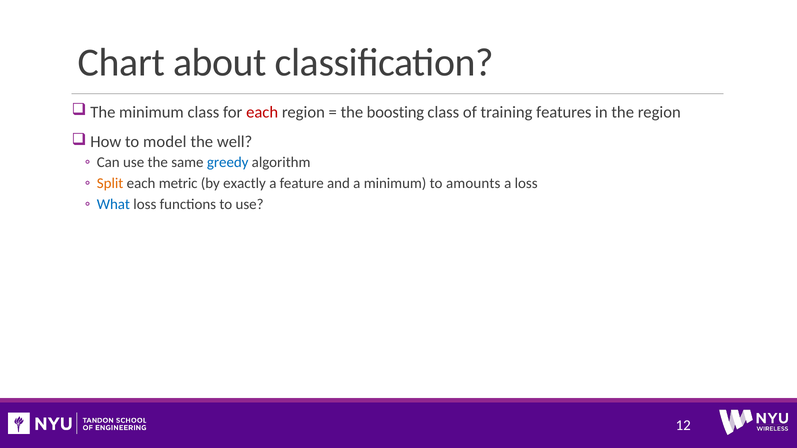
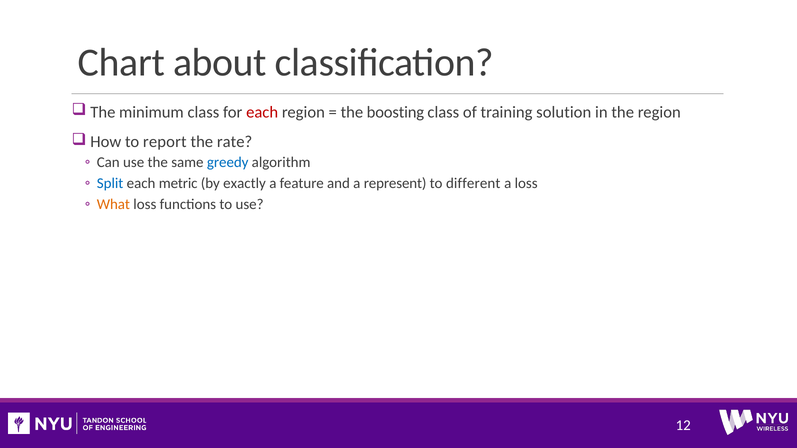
features: features -> solution
model: model -> report
well: well -> rate
Split colour: orange -> blue
a minimum: minimum -> represent
amounts: amounts -> different
What colour: blue -> orange
